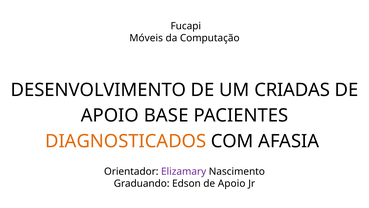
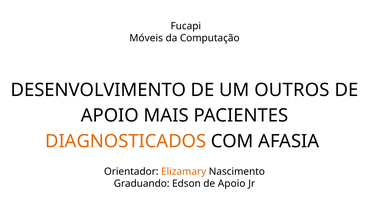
CRIADAS: CRIADAS -> OUTROS
BASE: BASE -> MAIS
Elizamary colour: purple -> orange
